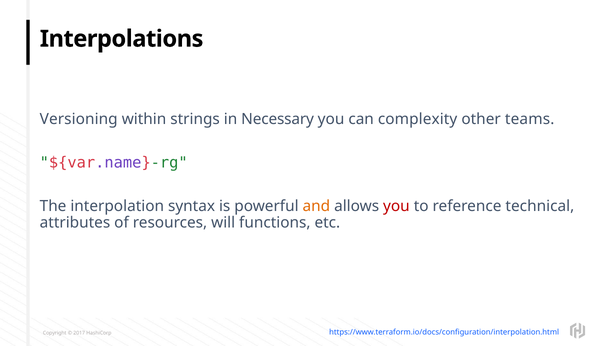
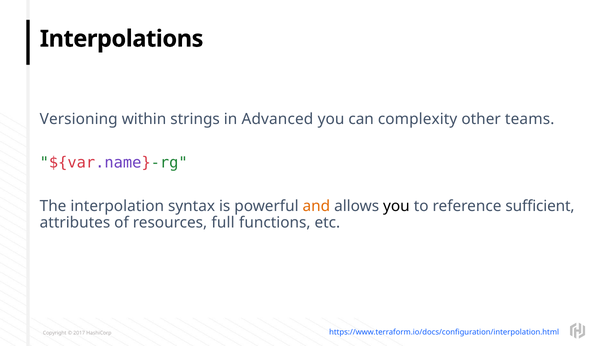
Necessary: Necessary -> Advanced
you at (396, 206) colour: red -> black
technical: technical -> sufficient
will: will -> full
